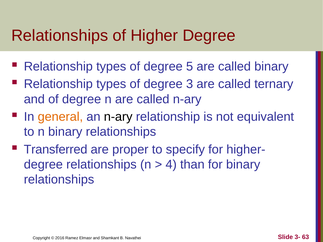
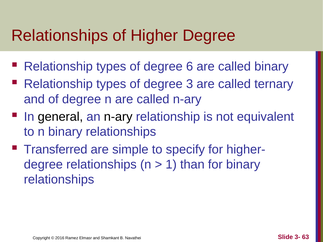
5: 5 -> 6
general colour: orange -> black
proper: proper -> simple
4: 4 -> 1
